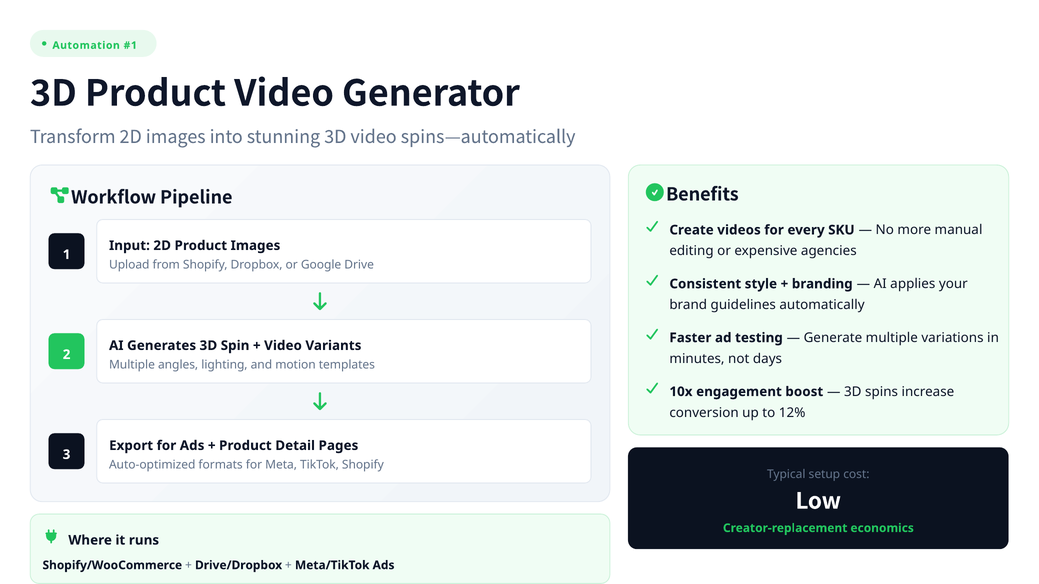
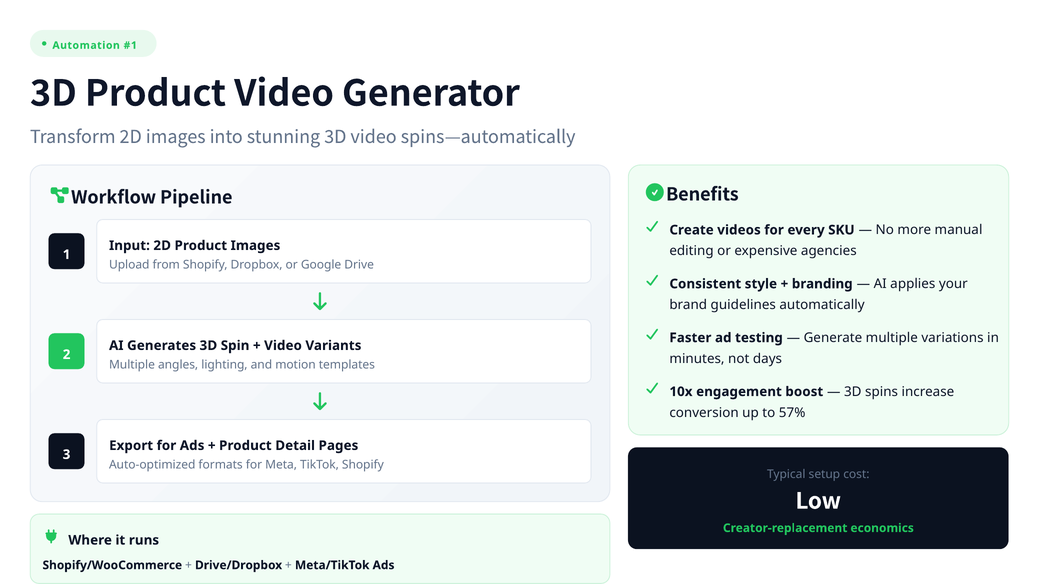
12%: 12% -> 57%
